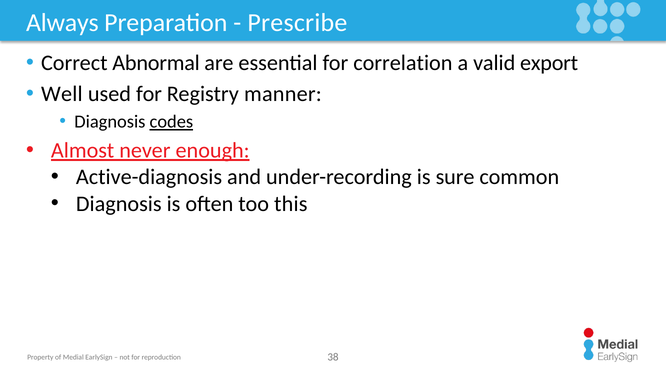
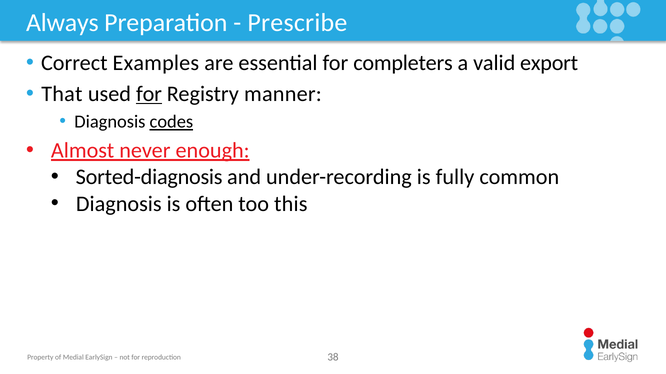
Abnormal: Abnormal -> Examples
correlation: correlation -> completers
Well: Well -> That
for at (149, 94) underline: none -> present
Active-diagnosis: Active-diagnosis -> Sorted-diagnosis
sure: sure -> fully
